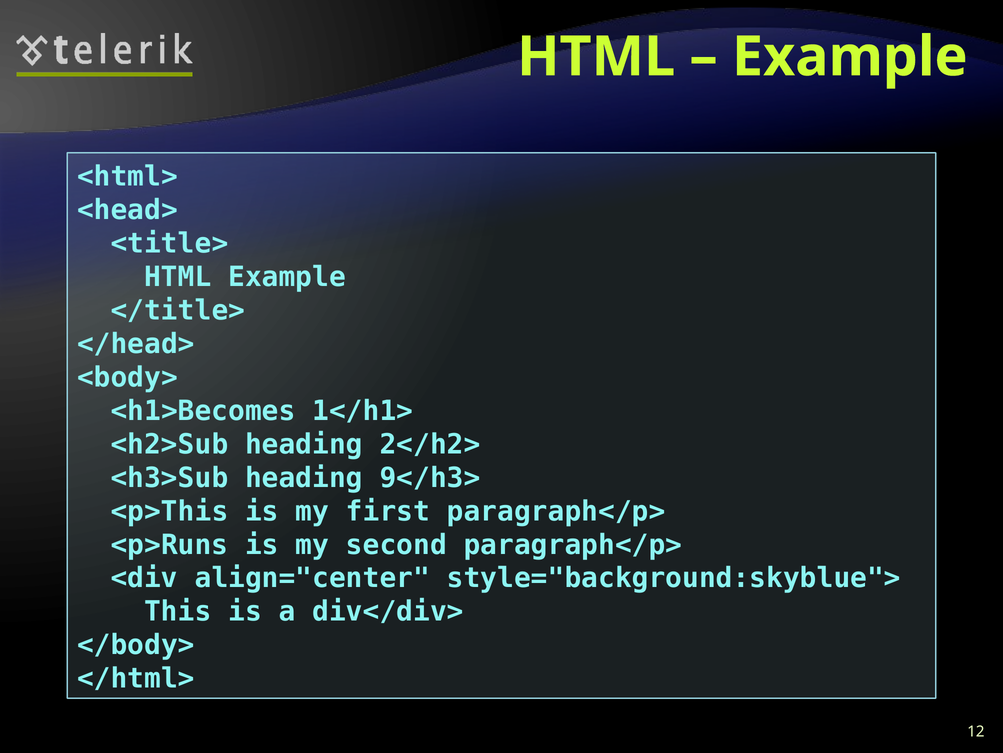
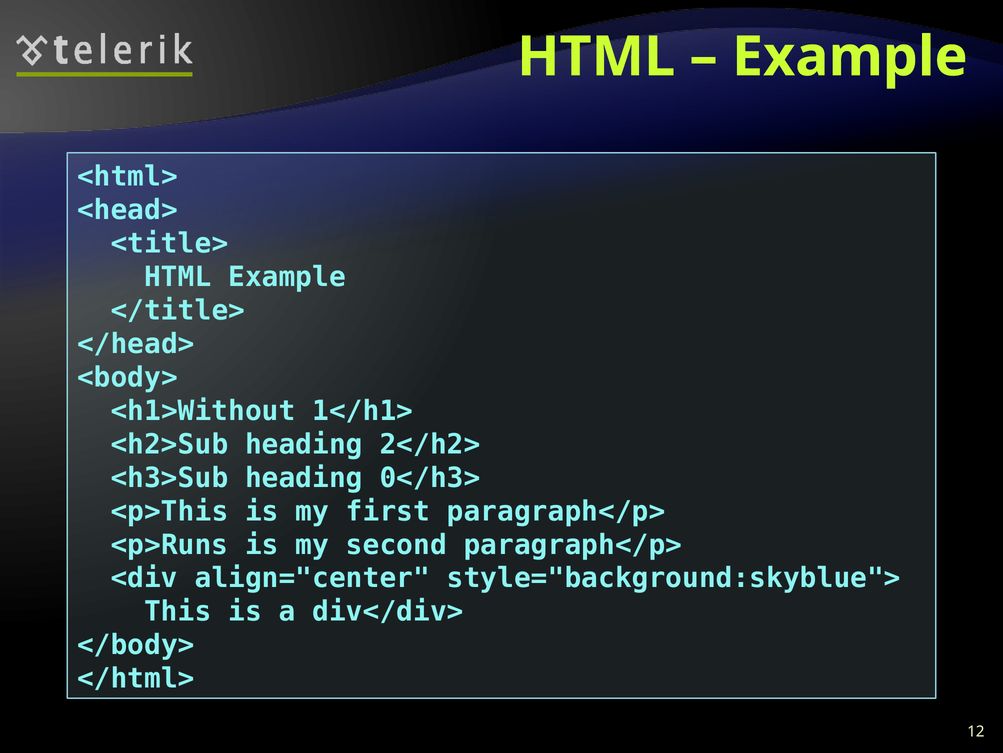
<h1>Becomes: <h1>Becomes -> <h1>Without
9</h3>: 9</h3> -> 0</h3>
